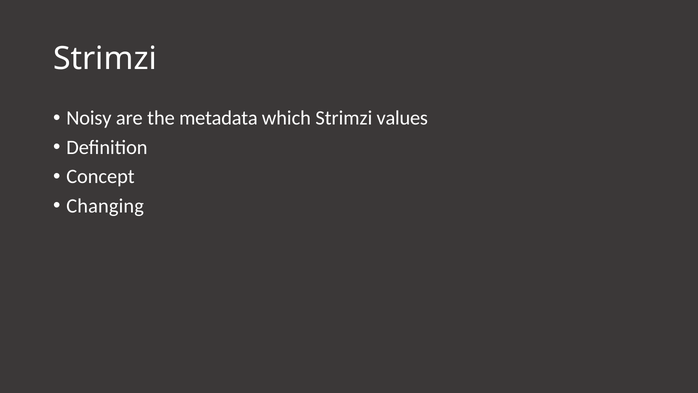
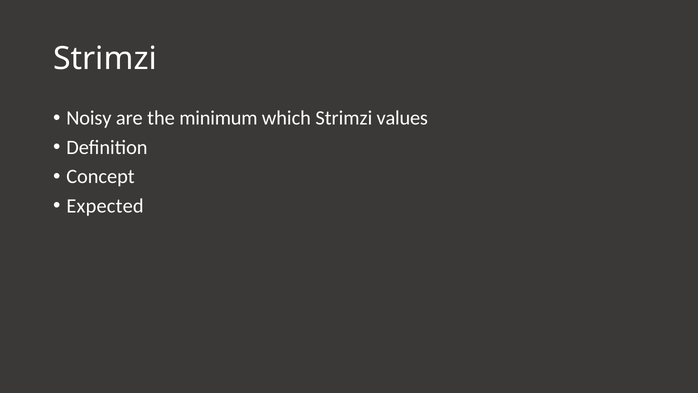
metadata: metadata -> minimum
Changing: Changing -> Expected
